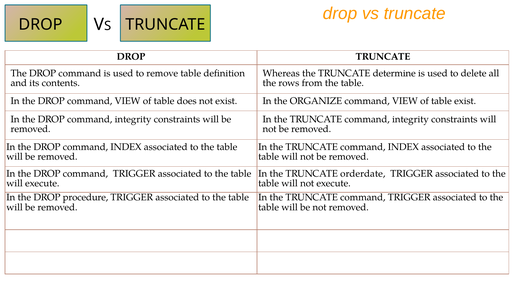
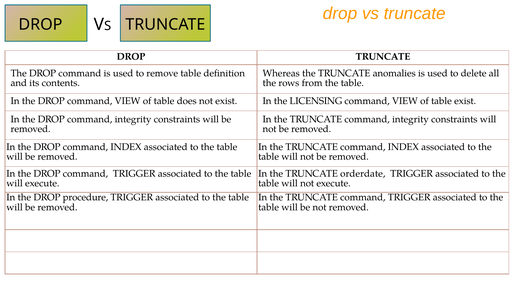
determine: determine -> anomalies
ORGANIZE: ORGANIZE -> LICENSING
